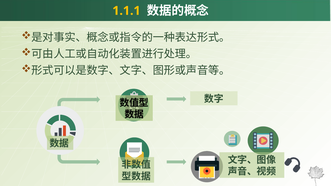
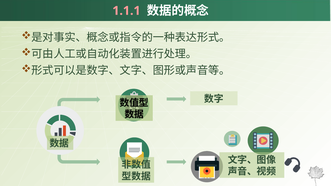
1.1.1 colour: yellow -> pink
